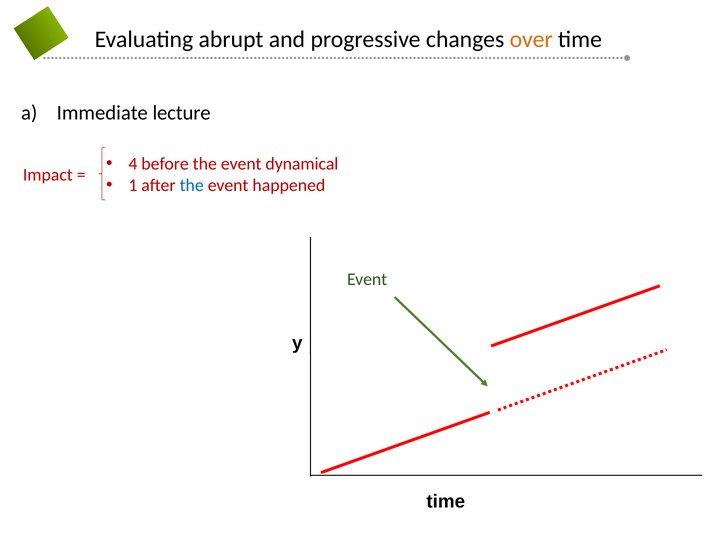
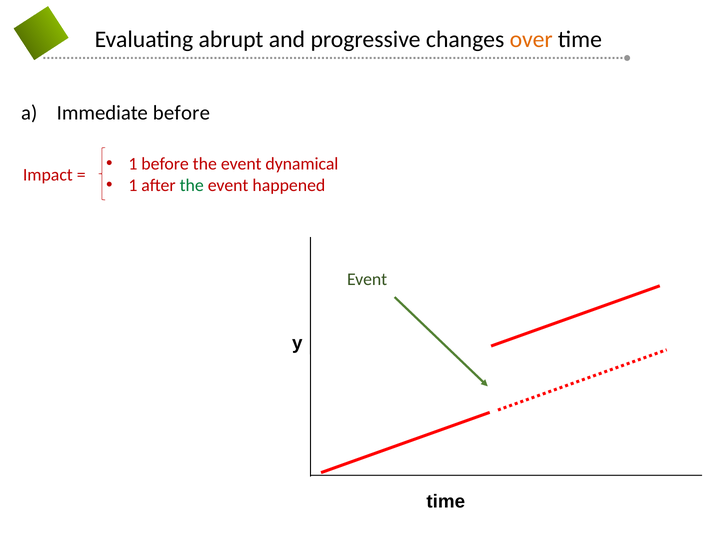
Immediate lecture: lecture -> before
4 at (133, 164): 4 -> 1
the at (192, 185) colour: blue -> green
